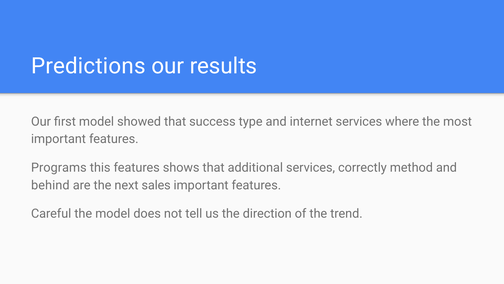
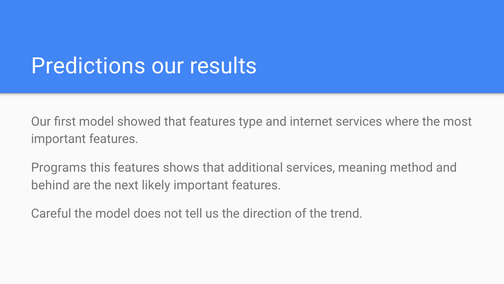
that success: success -> features
correctly: correctly -> meaning
sales: sales -> likely
